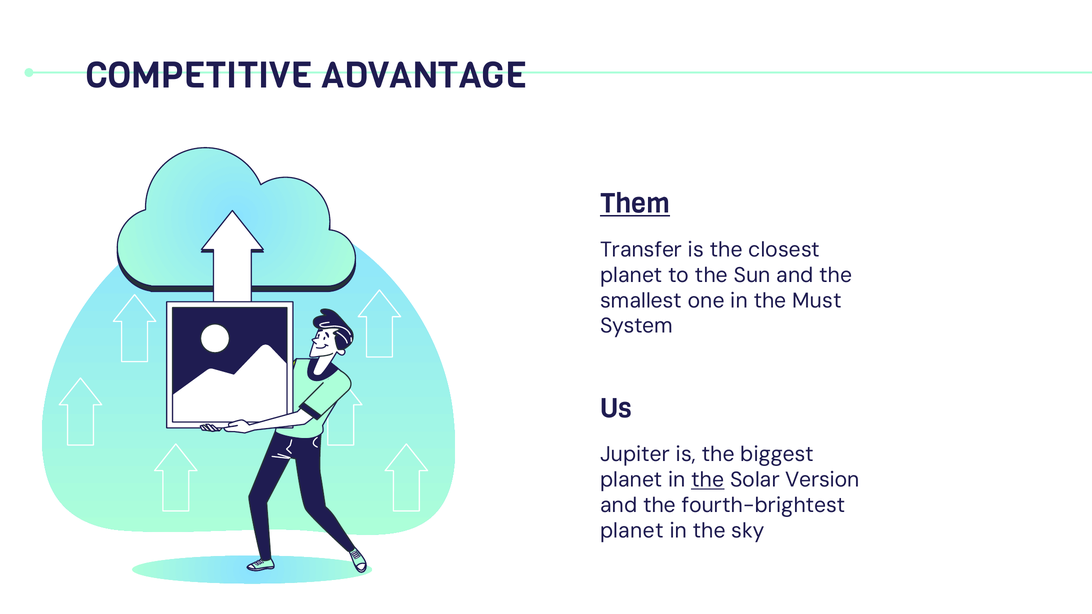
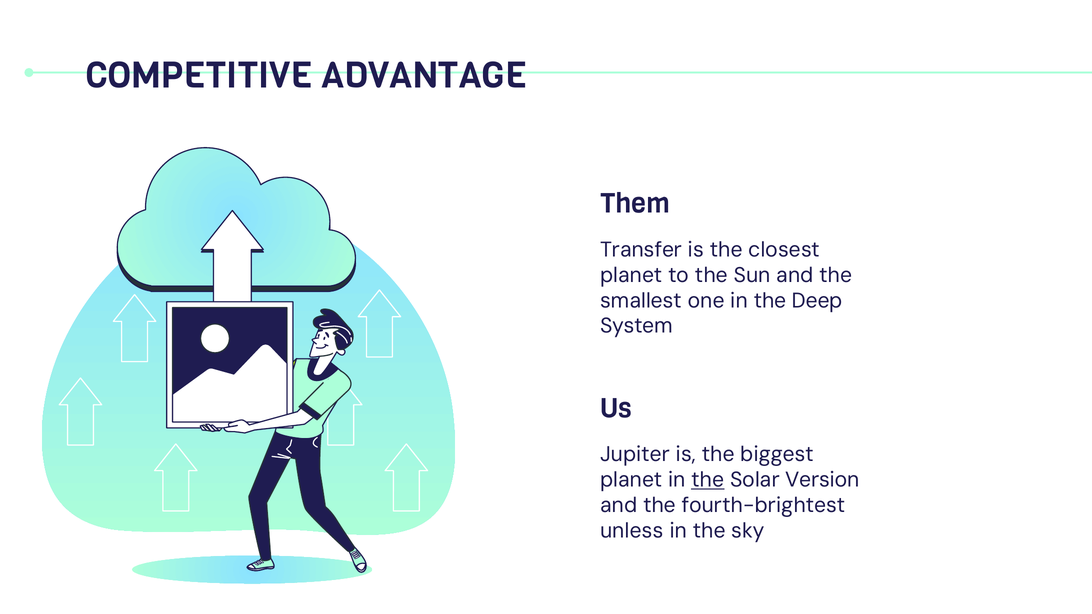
Them underline: present -> none
Must: Must -> Deep
planet at (632, 531): planet -> unless
